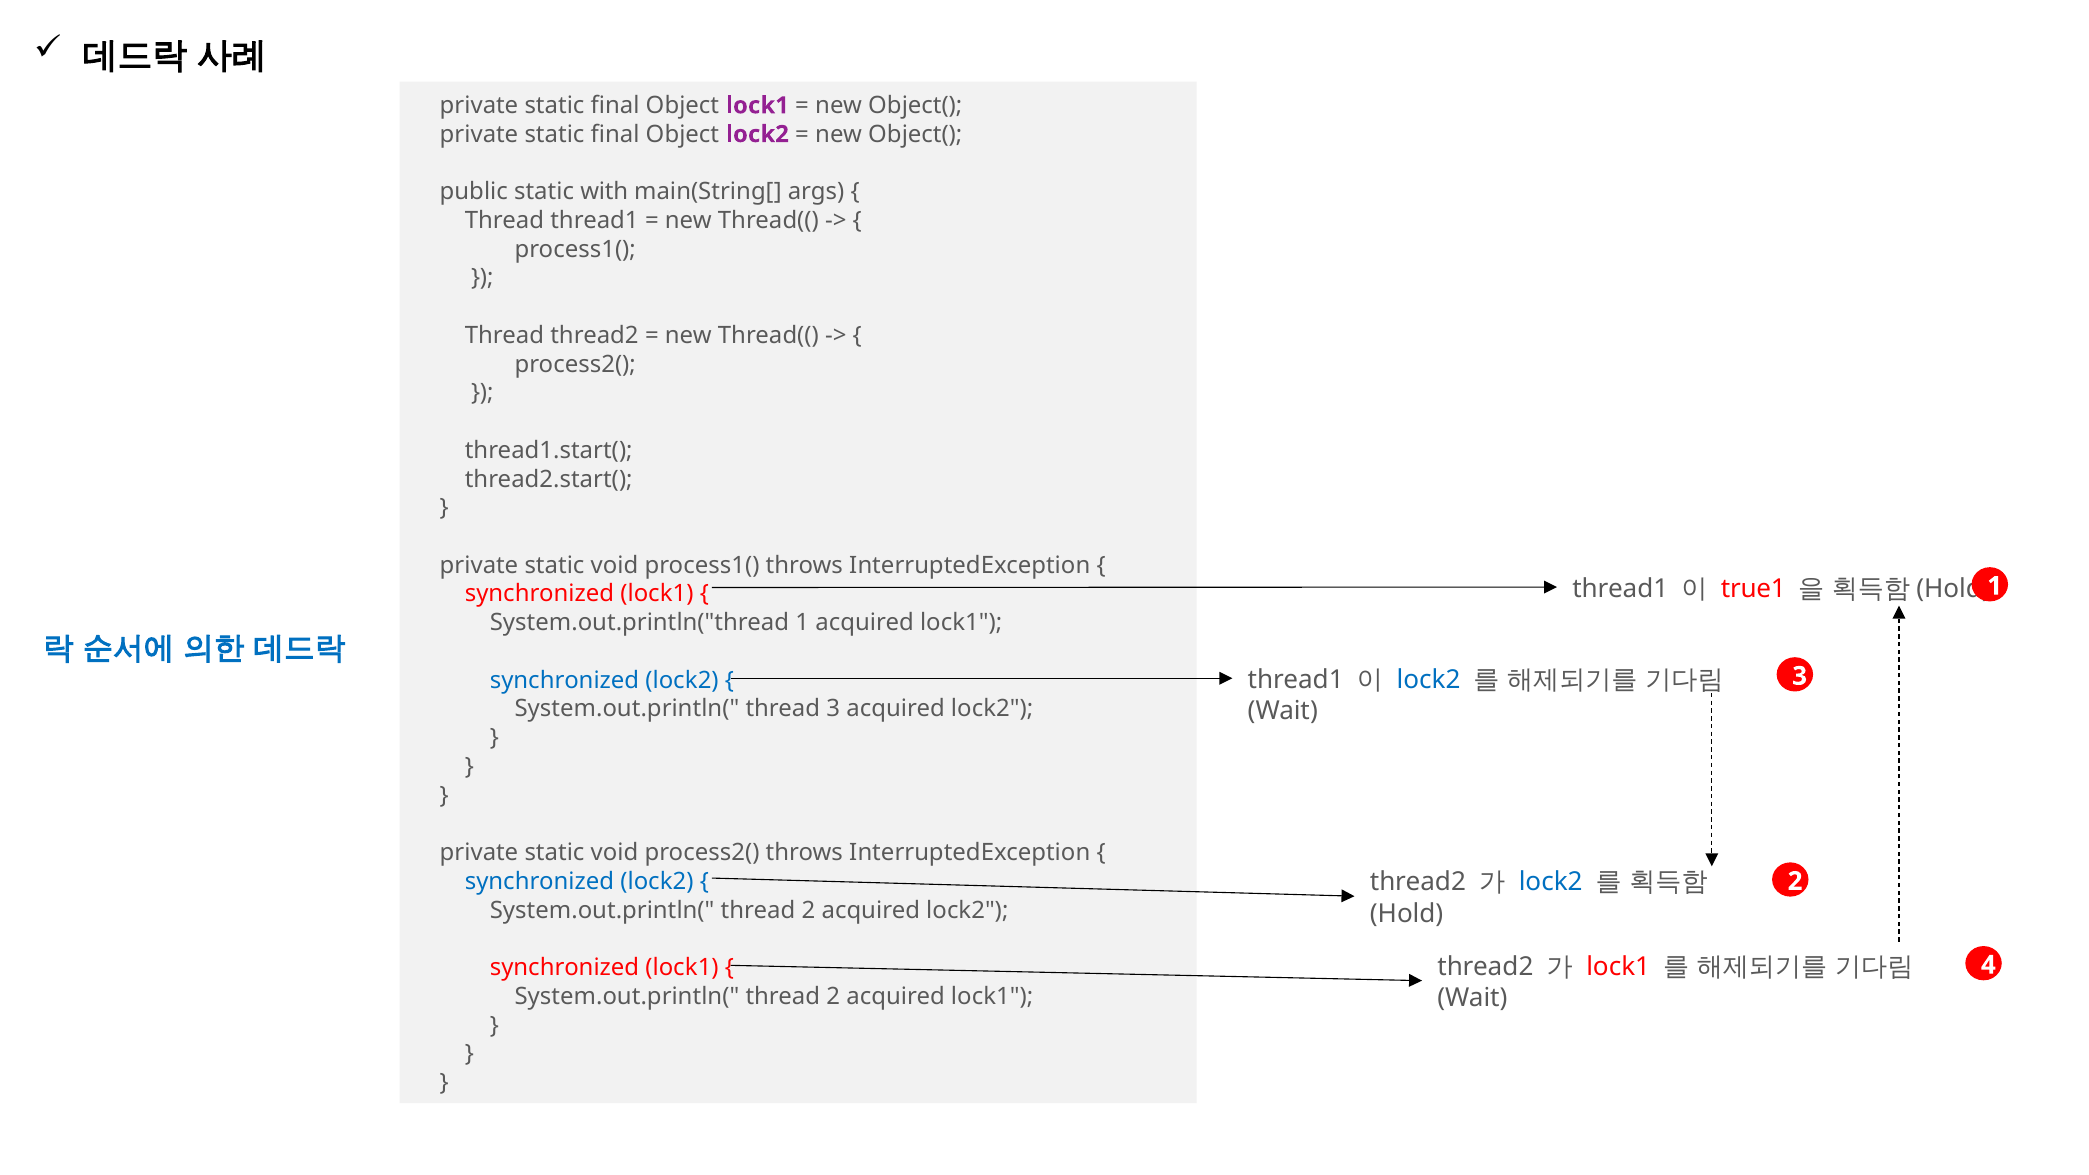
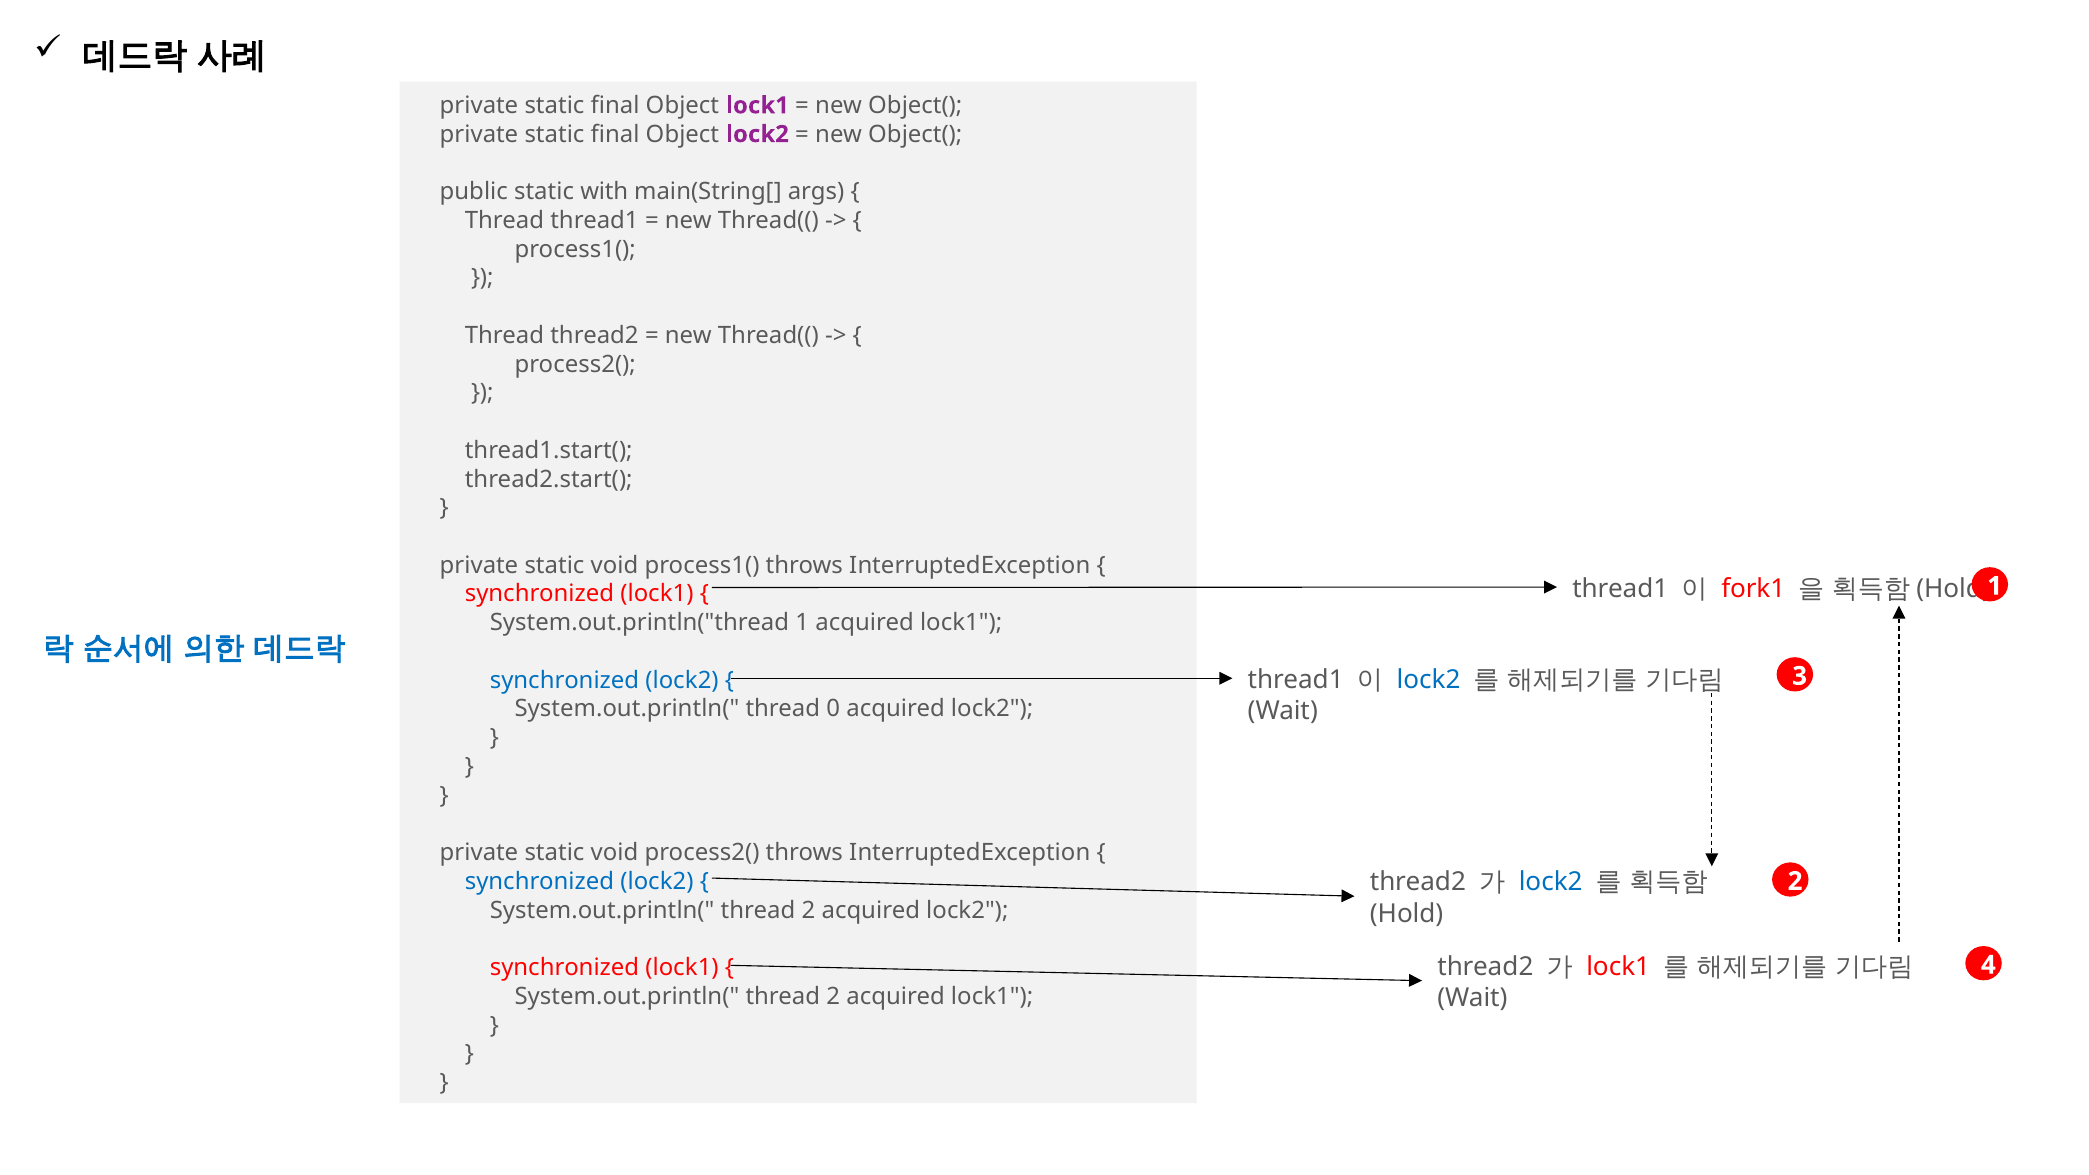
true1: true1 -> fork1
thread 3: 3 -> 0
